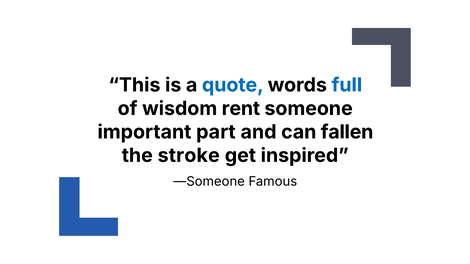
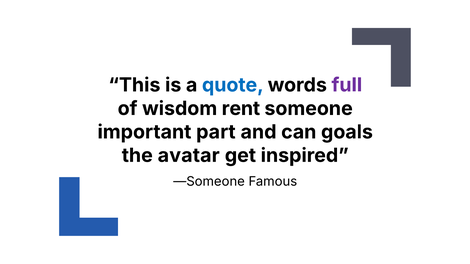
full colour: blue -> purple
fallen: fallen -> goals
stroke: stroke -> avatar
